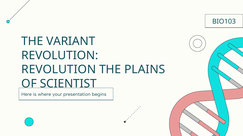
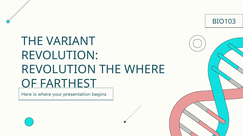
THE PLAINS: PLAINS -> WHERE
SCIENTIST: SCIENTIST -> FARTHEST
